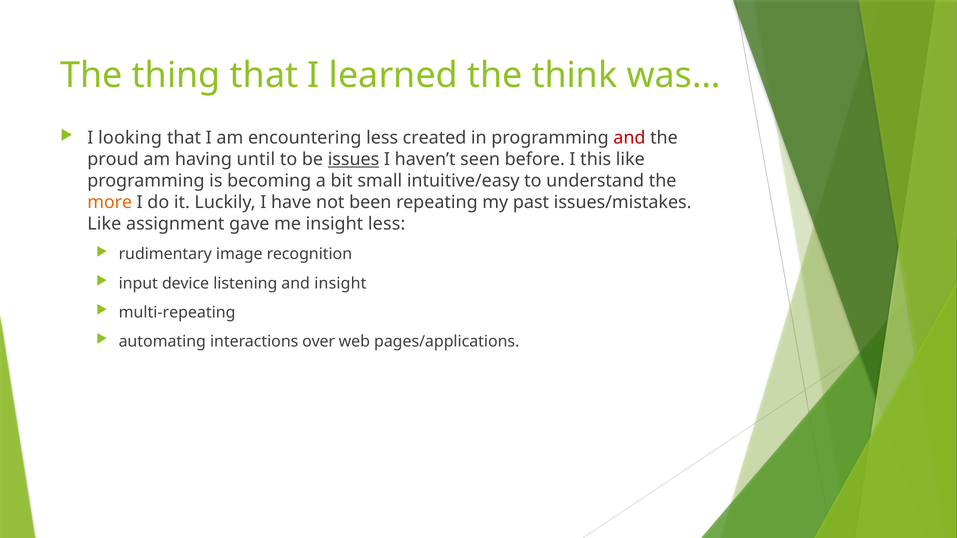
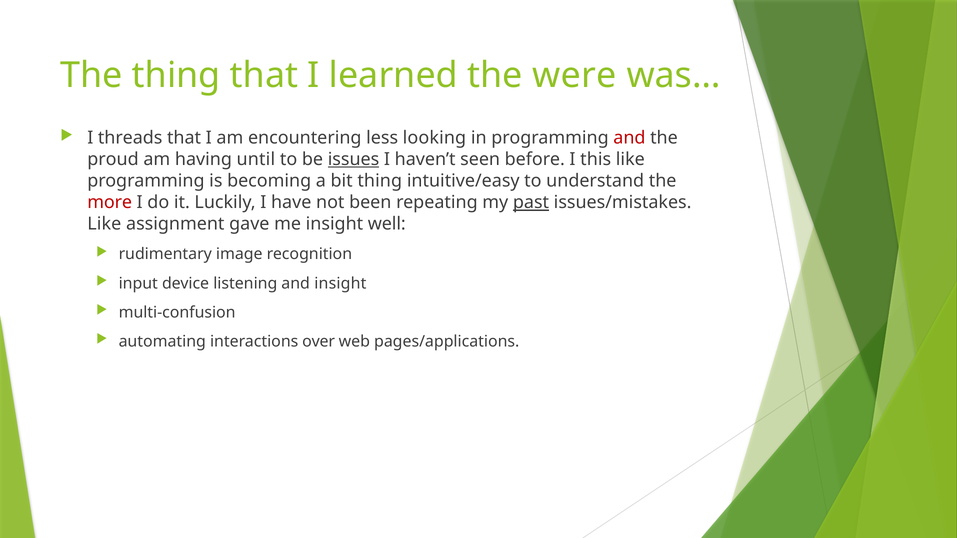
think: think -> were
looking: looking -> threads
created: created -> looking
bit small: small -> thing
more colour: orange -> red
past underline: none -> present
insight less: less -> well
multi-repeating: multi-repeating -> multi-confusion
